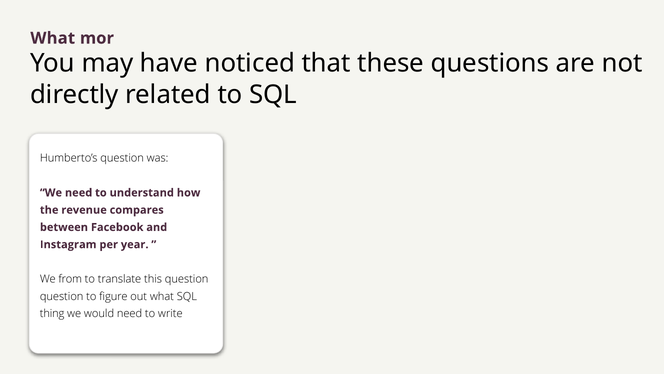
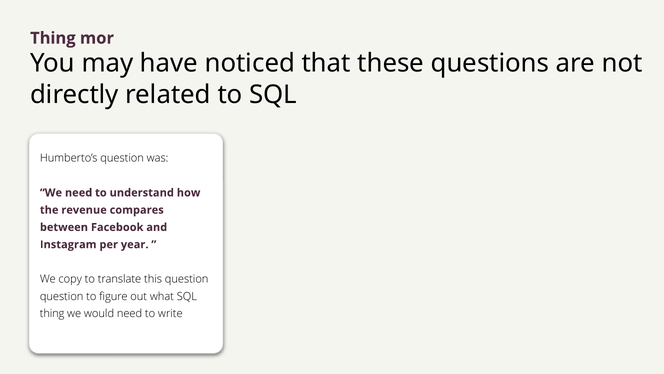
What at (53, 38): What -> Thing
from: from -> copy
